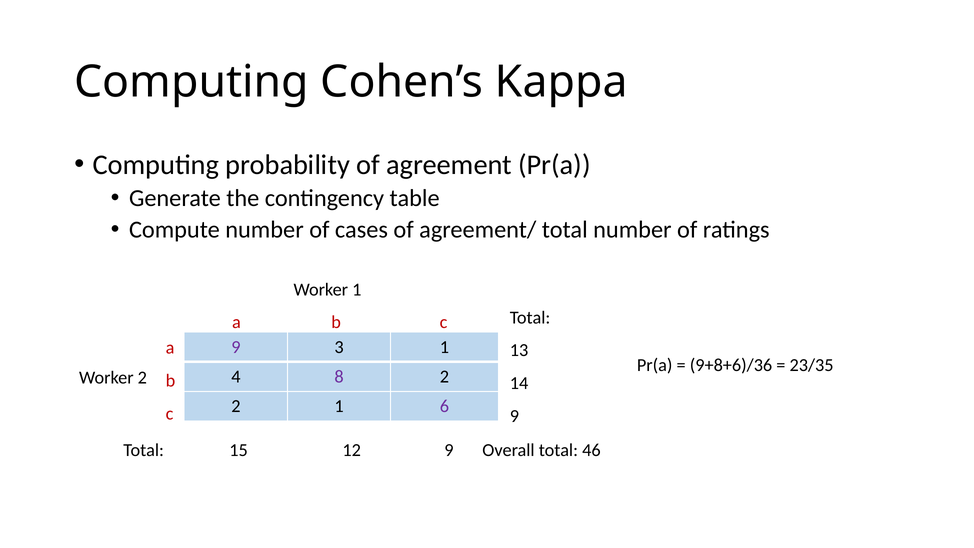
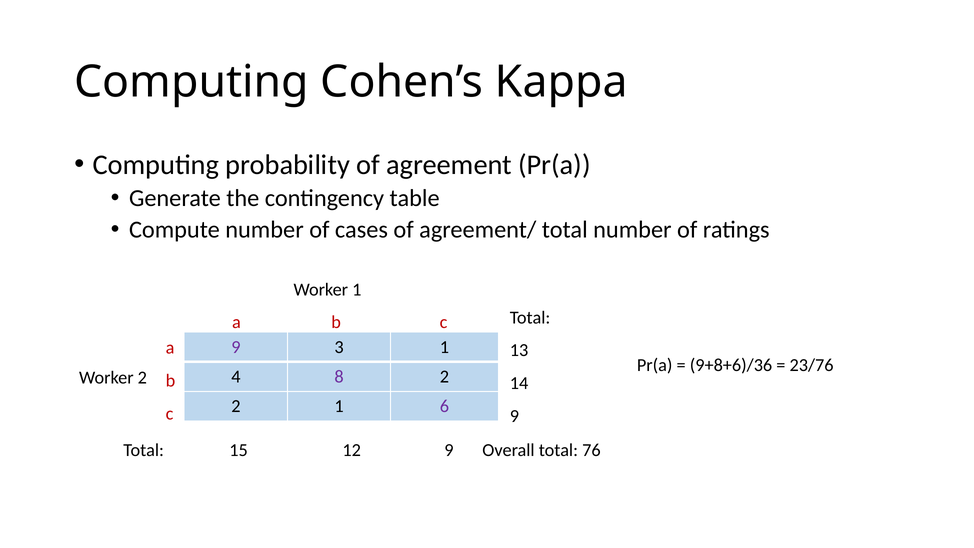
23/35: 23/35 -> 23/76
46: 46 -> 76
